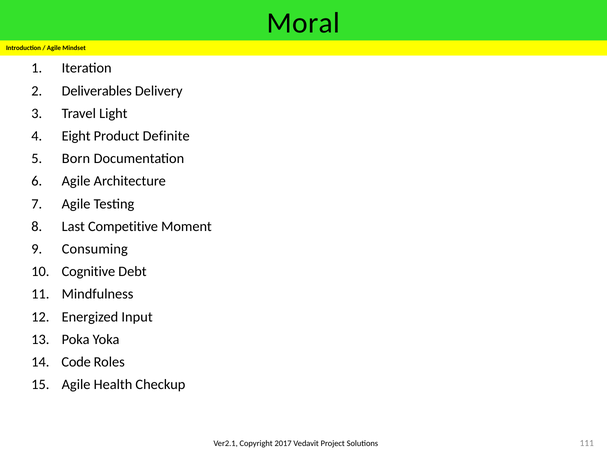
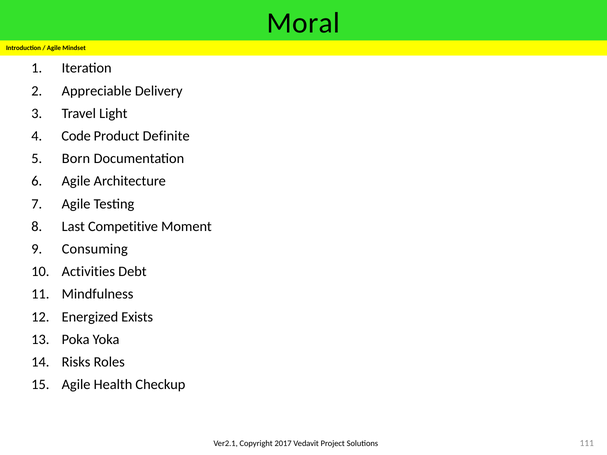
Deliverables: Deliverables -> Appreciable
Eight: Eight -> Code
Cognitive: Cognitive -> Activities
Input: Input -> Exists
Code: Code -> Risks
